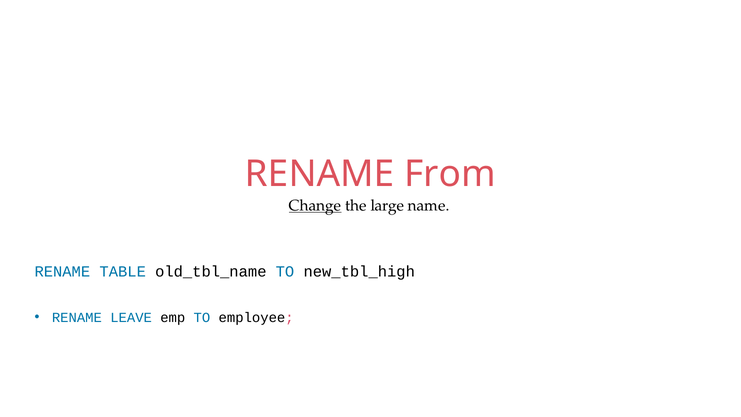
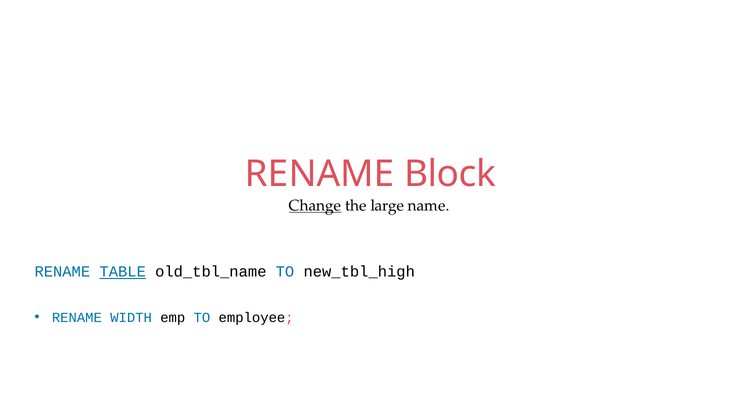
From: From -> Block
TABLE underline: none -> present
LEAVE: LEAVE -> WIDTH
